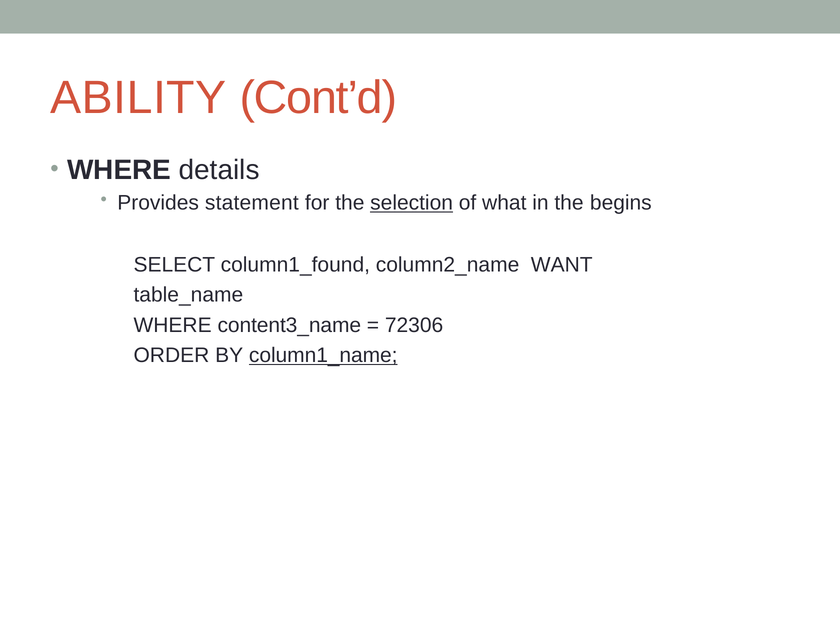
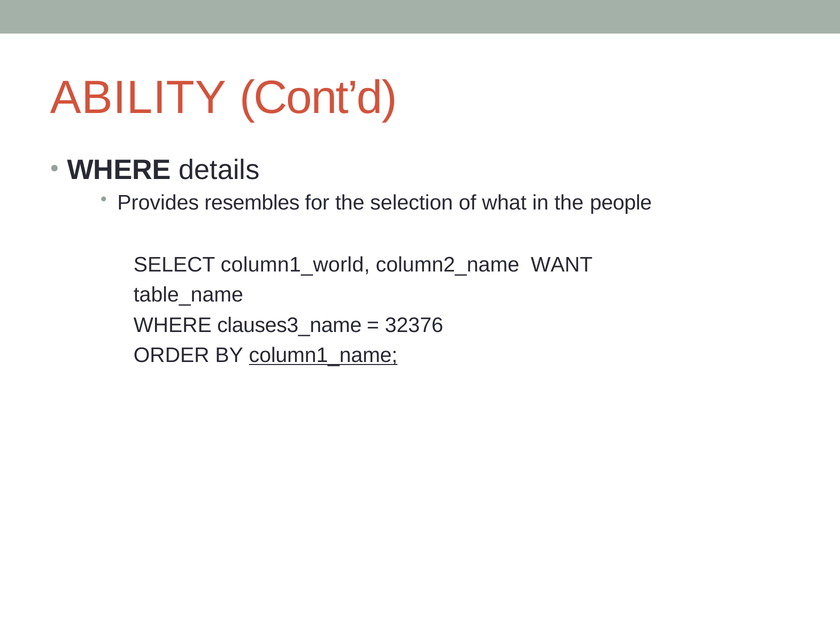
statement: statement -> resembles
selection underline: present -> none
begins: begins -> people
column1_found: column1_found -> column1_world
content3_name: content3_name -> clauses3_name
72306: 72306 -> 32376
